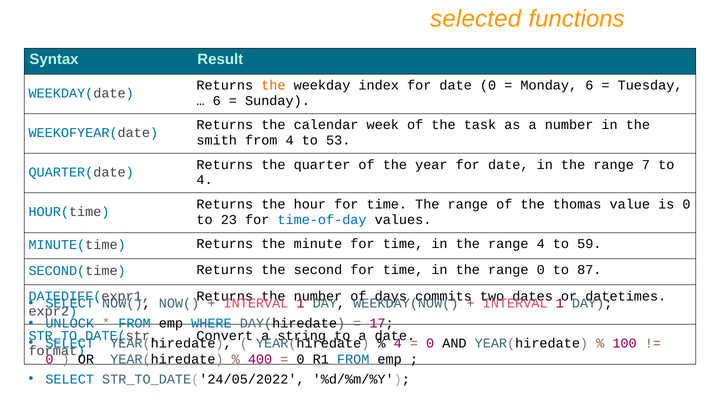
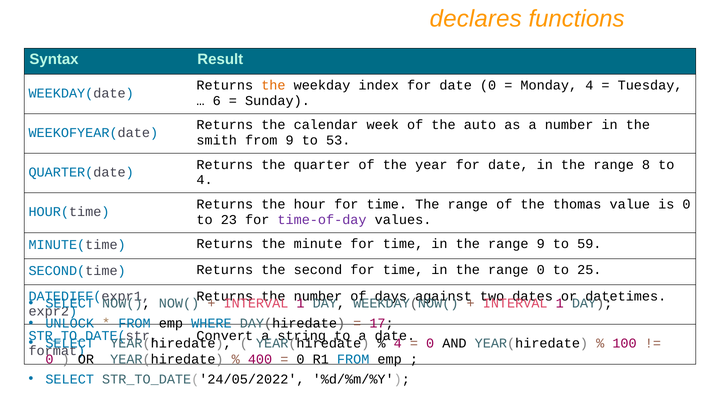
selected: selected -> declares
Monday 6: 6 -> 4
task: task -> auto
from 4: 4 -> 9
7: 7 -> 8
time-of-day colour: blue -> purple
range 4: 4 -> 9
87: 87 -> 25
commits: commits -> against
